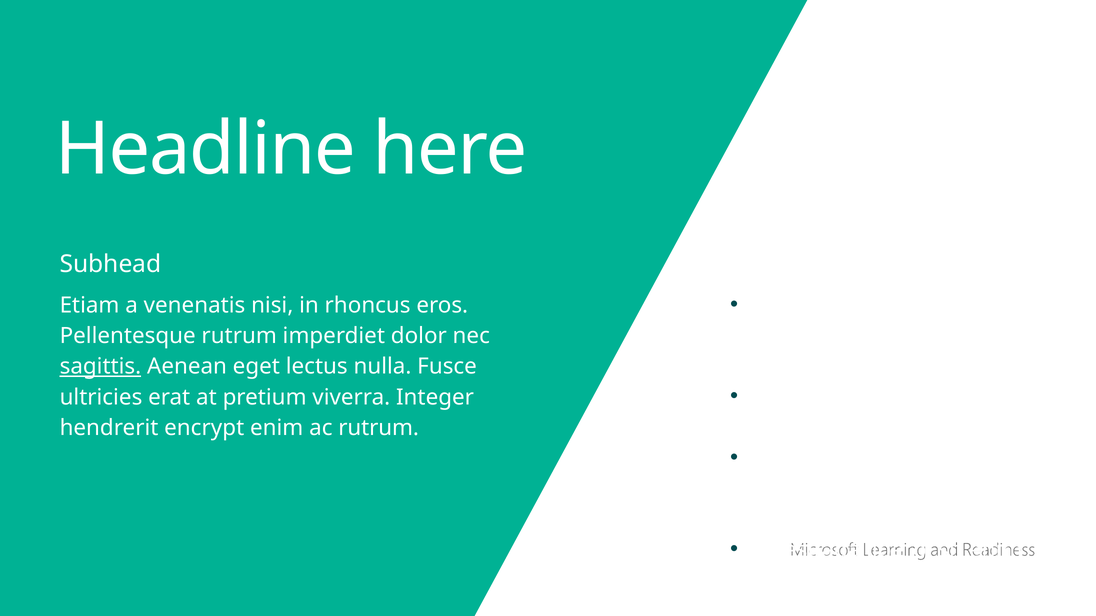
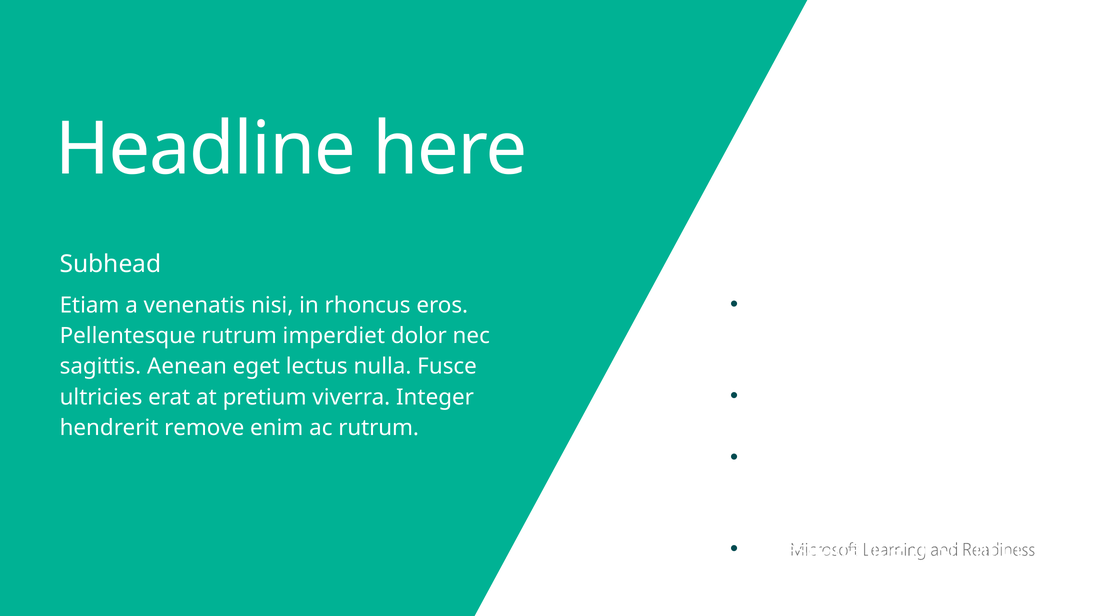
sagittis underline: present -> none
encrypt: encrypt -> remove
sit enim: enim -> input
